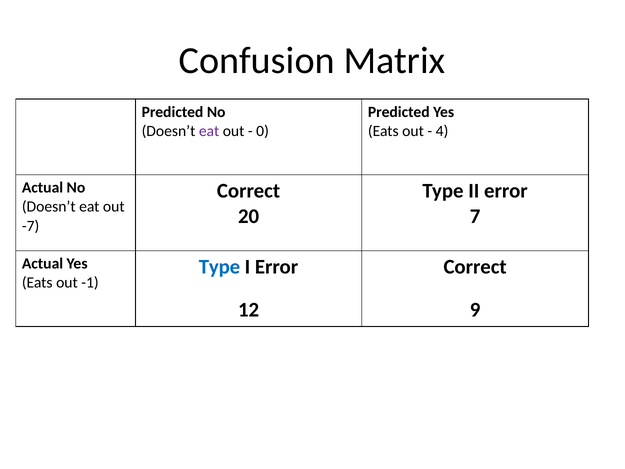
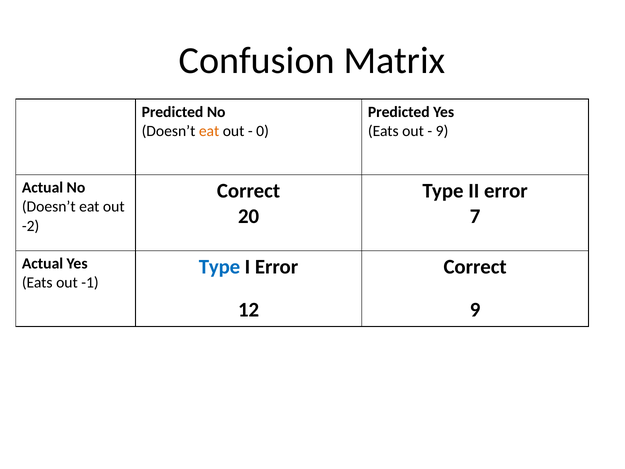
eat at (209, 131) colour: purple -> orange
4 at (442, 131): 4 -> 9
-7: -7 -> -2
